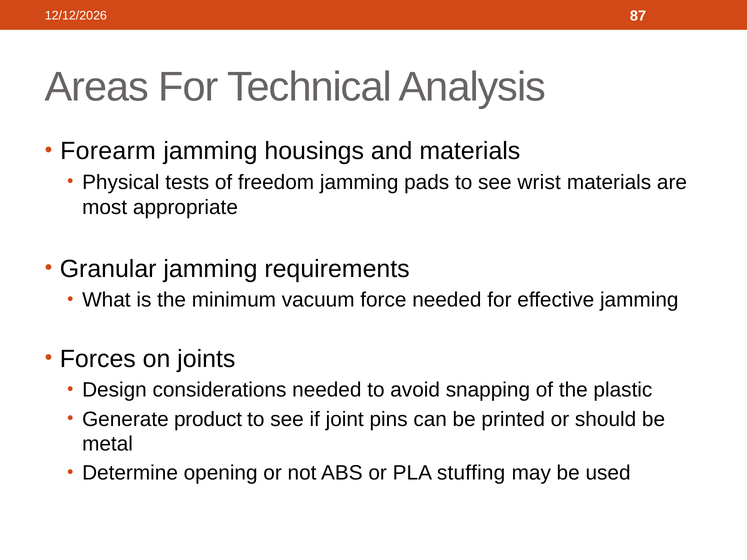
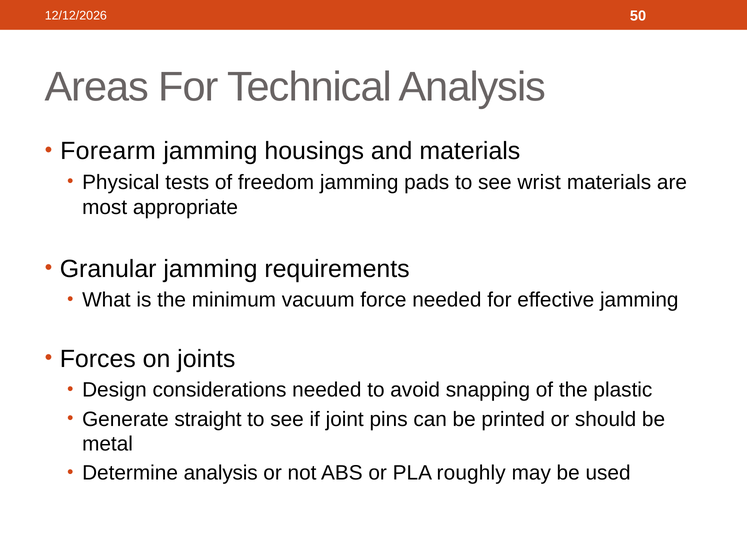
87: 87 -> 50
product: product -> straight
Determine opening: opening -> analysis
stuffing: stuffing -> roughly
